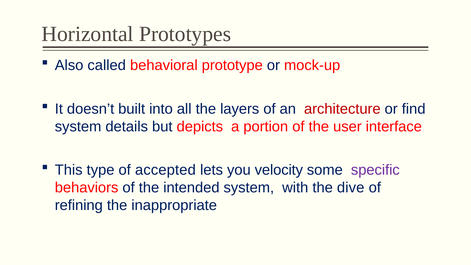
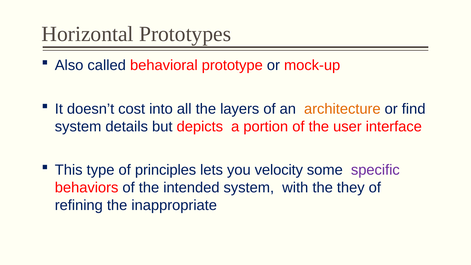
built: built -> cost
architecture colour: red -> orange
accepted: accepted -> principles
dive: dive -> they
